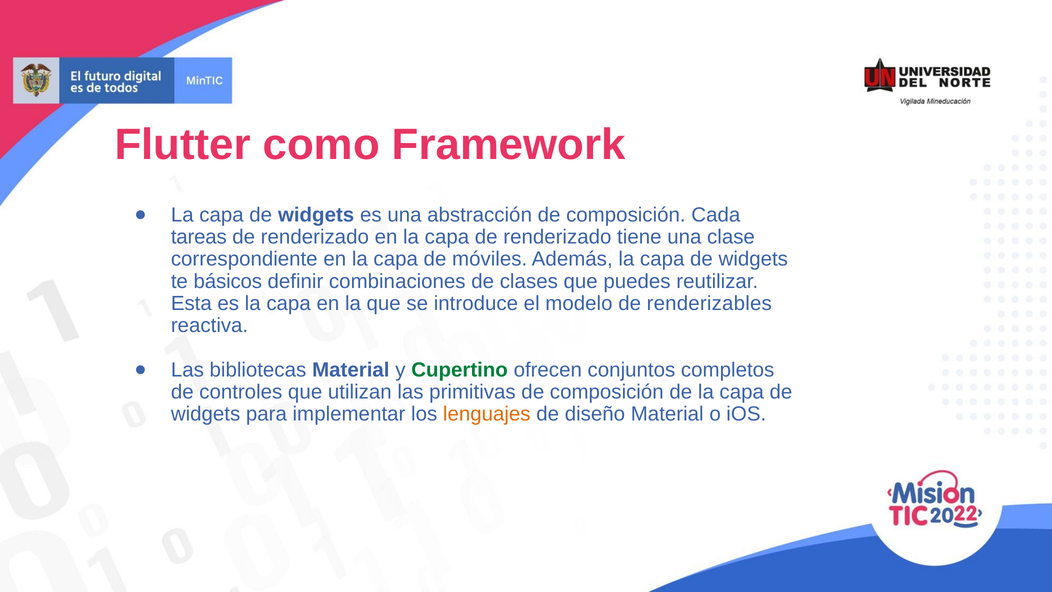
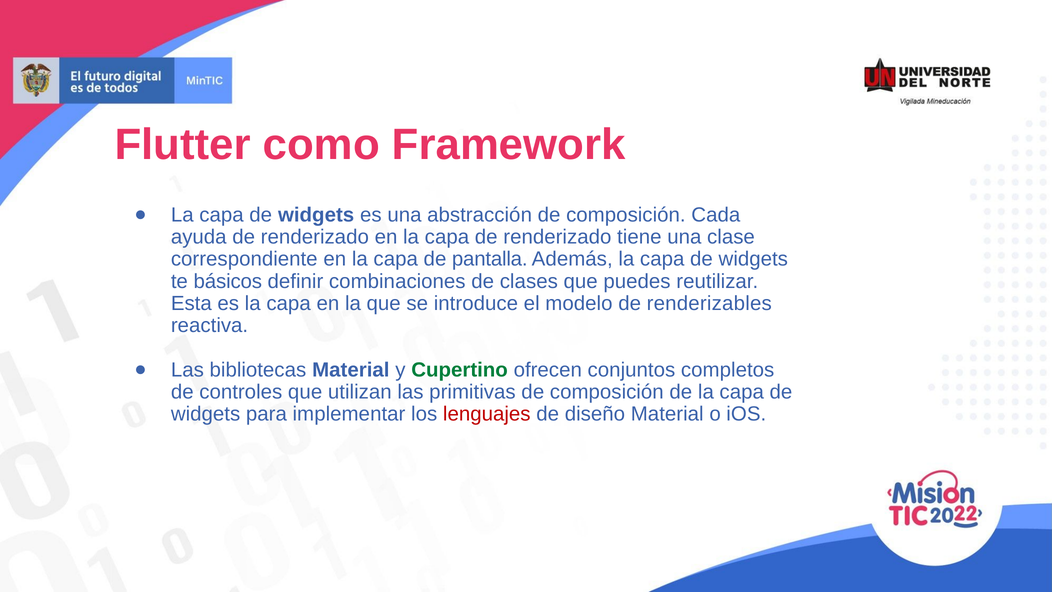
tareas: tareas -> ayuda
móviles: móviles -> pantalla
lenguajes colour: orange -> red
